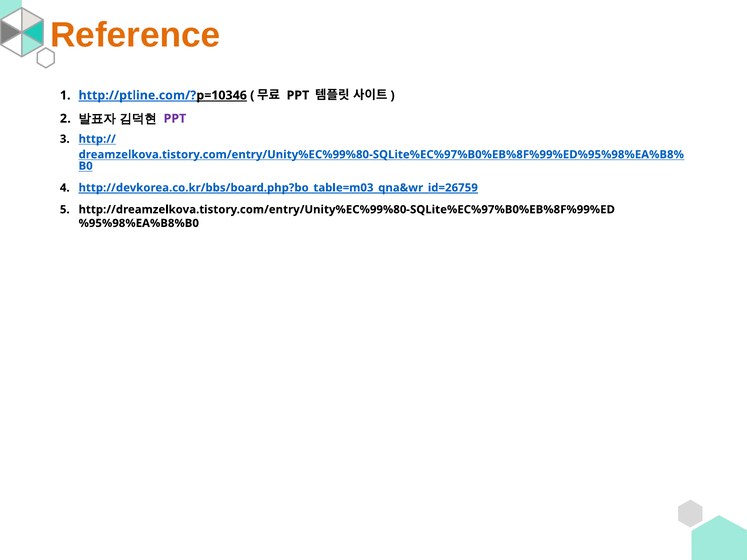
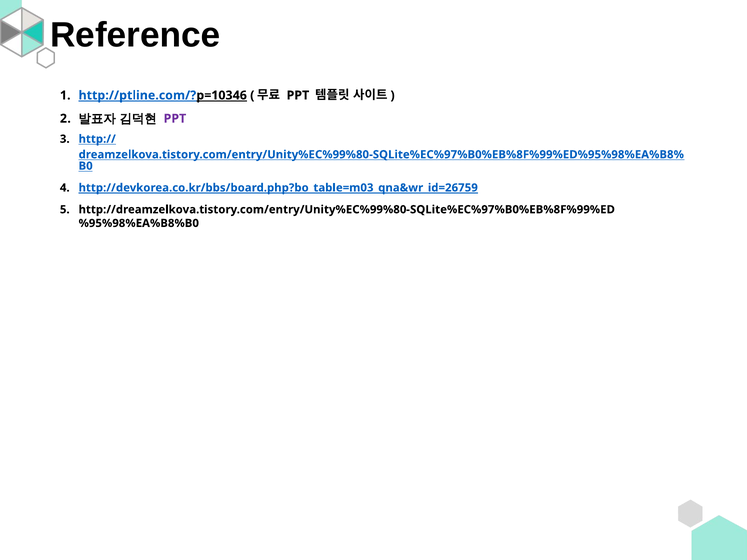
Reference colour: orange -> black
